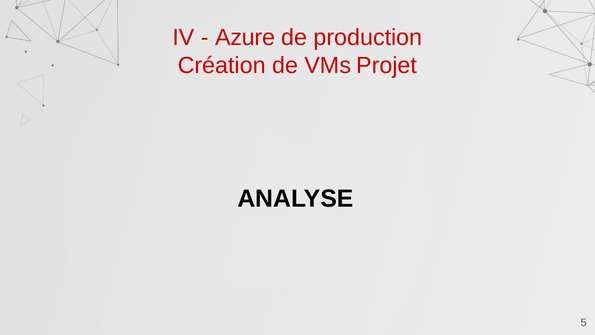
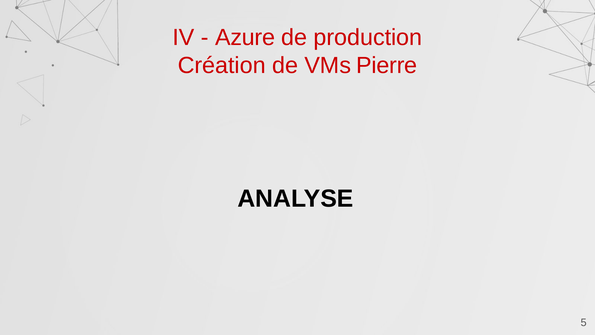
Projet: Projet -> Pierre
